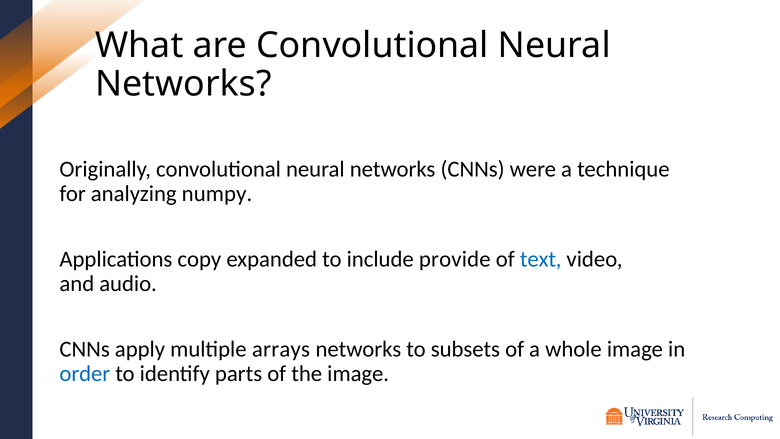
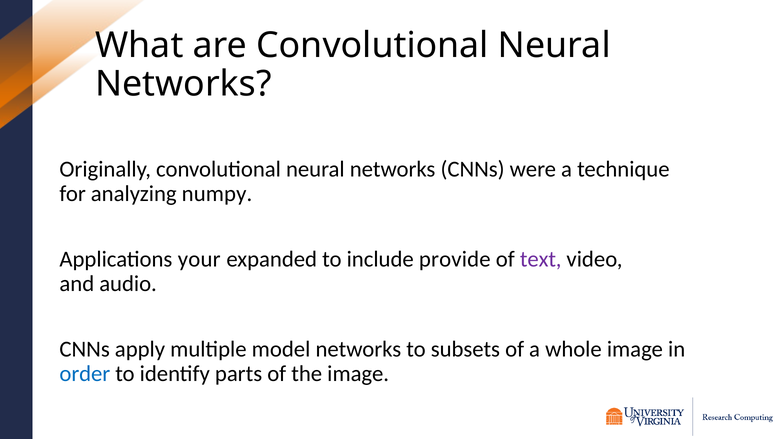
copy: copy -> your
text colour: blue -> purple
arrays: arrays -> model
